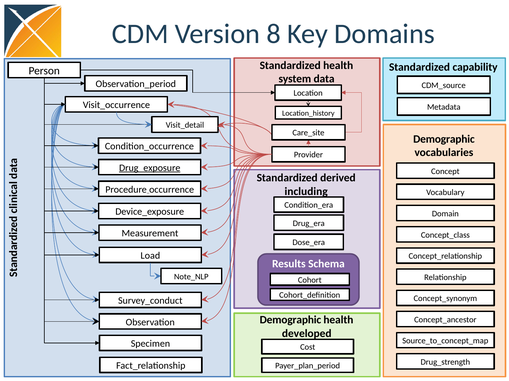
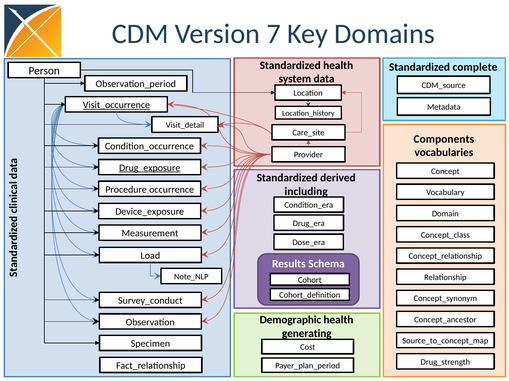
8: 8 -> 7
capability: capability -> complete
Visit_occurrence underline: none -> present
Demographic at (444, 139): Demographic -> Components
developed: developed -> generating
